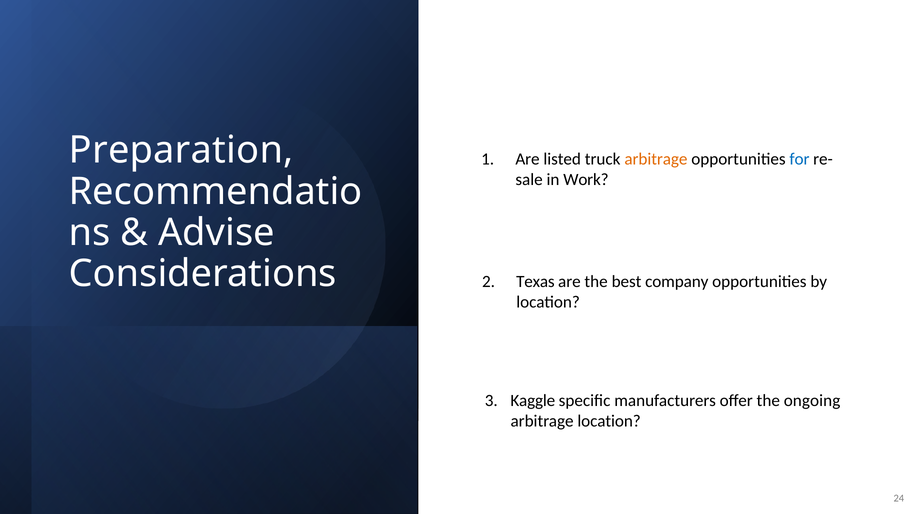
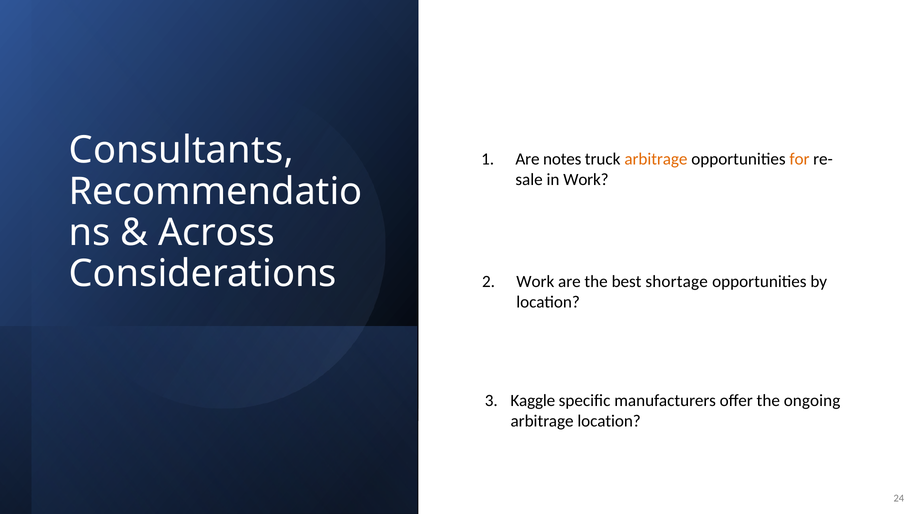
Preparation: Preparation -> Consultants
listed: listed -> notes
for colour: blue -> orange
Advise: Advise -> Across
Texas at (535, 282): Texas -> Work
company: company -> shortage
